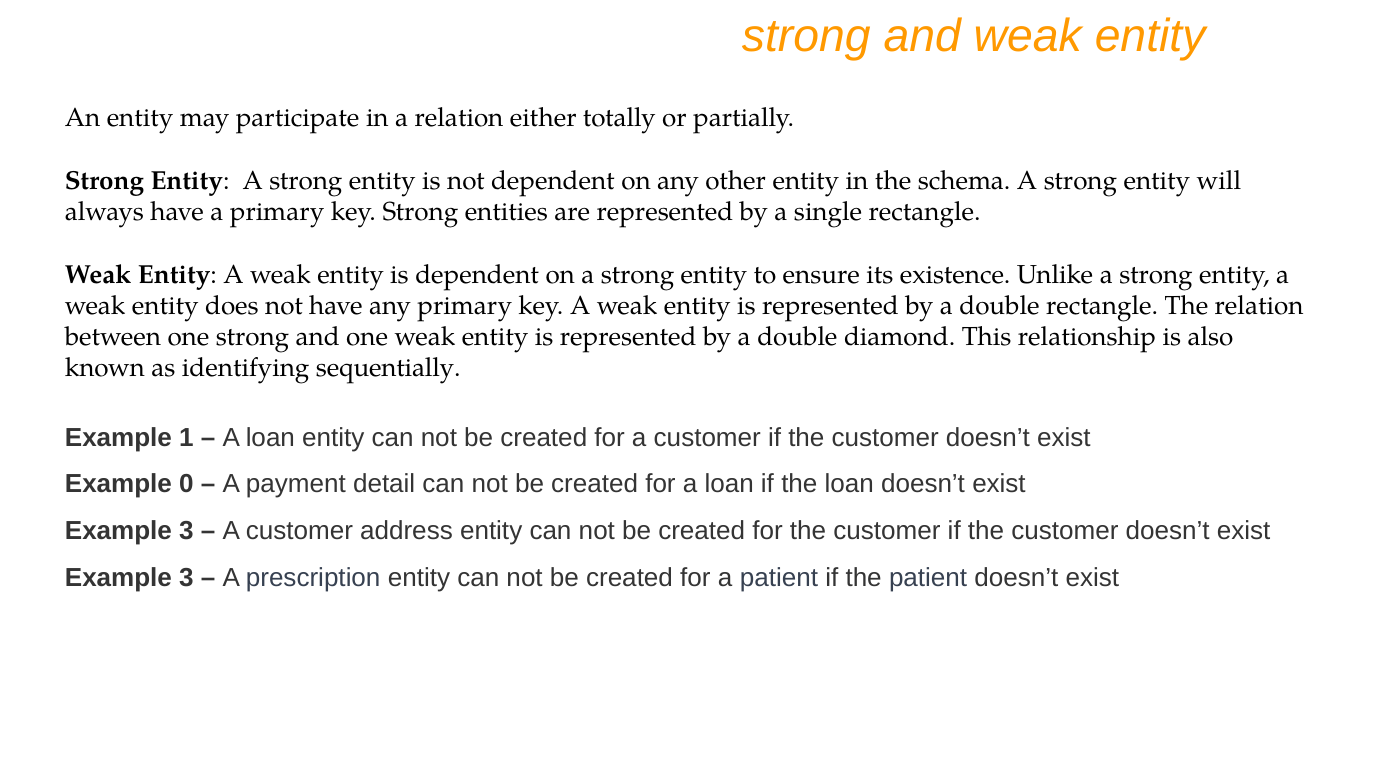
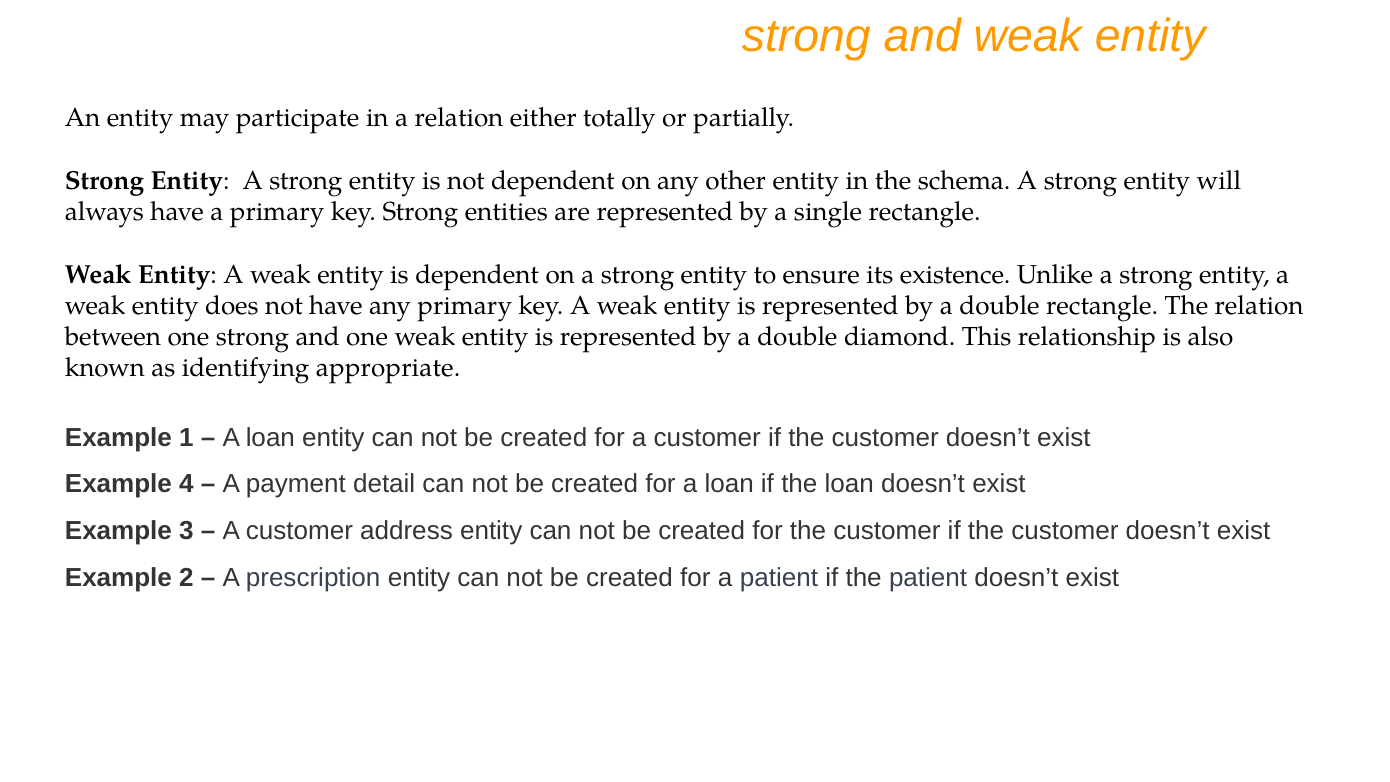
sequentially: sequentially -> appropriate
0: 0 -> 4
3 at (186, 578): 3 -> 2
